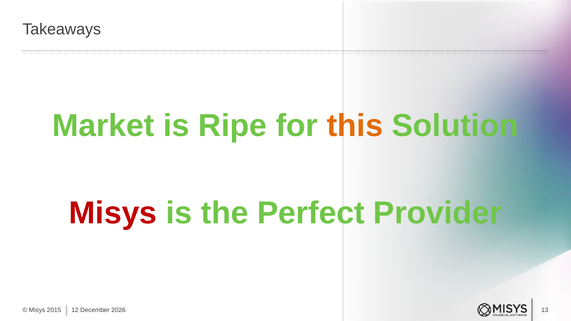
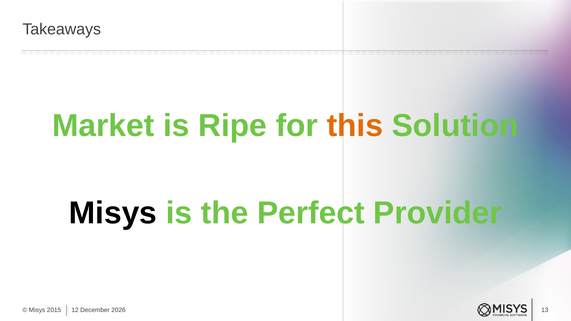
Misys at (113, 213) colour: red -> black
